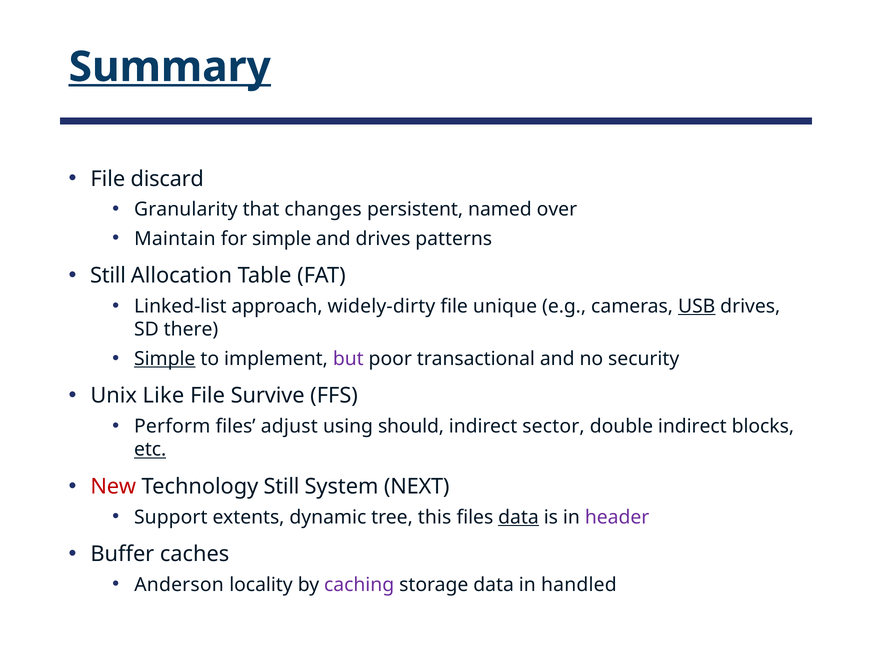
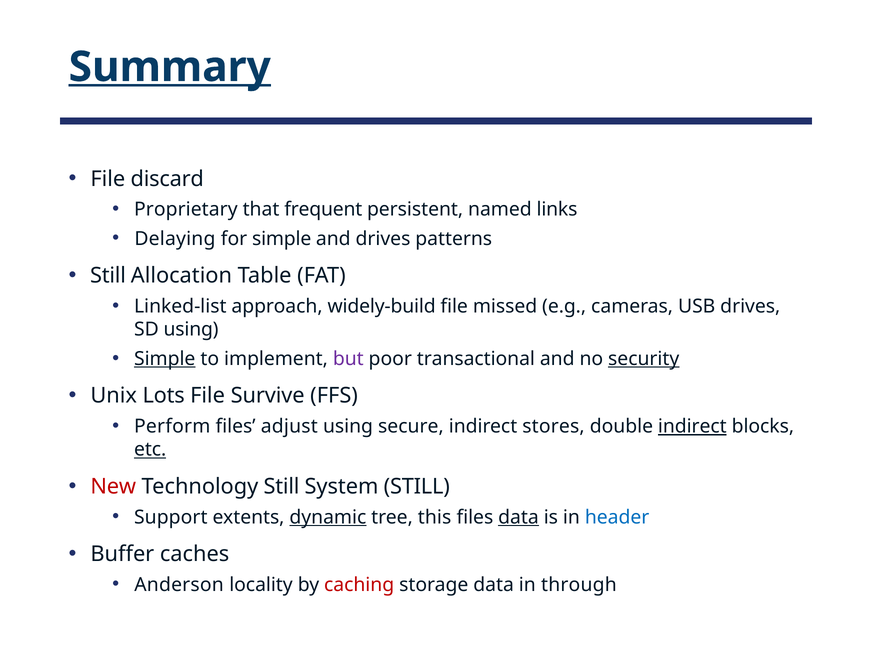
Granularity: Granularity -> Proprietary
changes: changes -> frequent
over: over -> links
Maintain: Maintain -> Delaying
widely-dirty: widely-dirty -> widely-build
unique: unique -> missed
USB underline: present -> none
SD there: there -> using
security underline: none -> present
Like: Like -> Lots
should: should -> secure
sector: sector -> stores
indirect at (692, 426) underline: none -> present
System NEXT: NEXT -> STILL
dynamic underline: none -> present
header colour: purple -> blue
caching colour: purple -> red
handled: handled -> through
